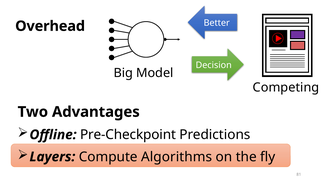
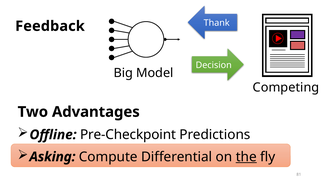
Better: Better -> Thank
Overhead: Overhead -> Feedback
Layers: Layers -> Asking
Algorithms: Algorithms -> Differential
the underline: none -> present
